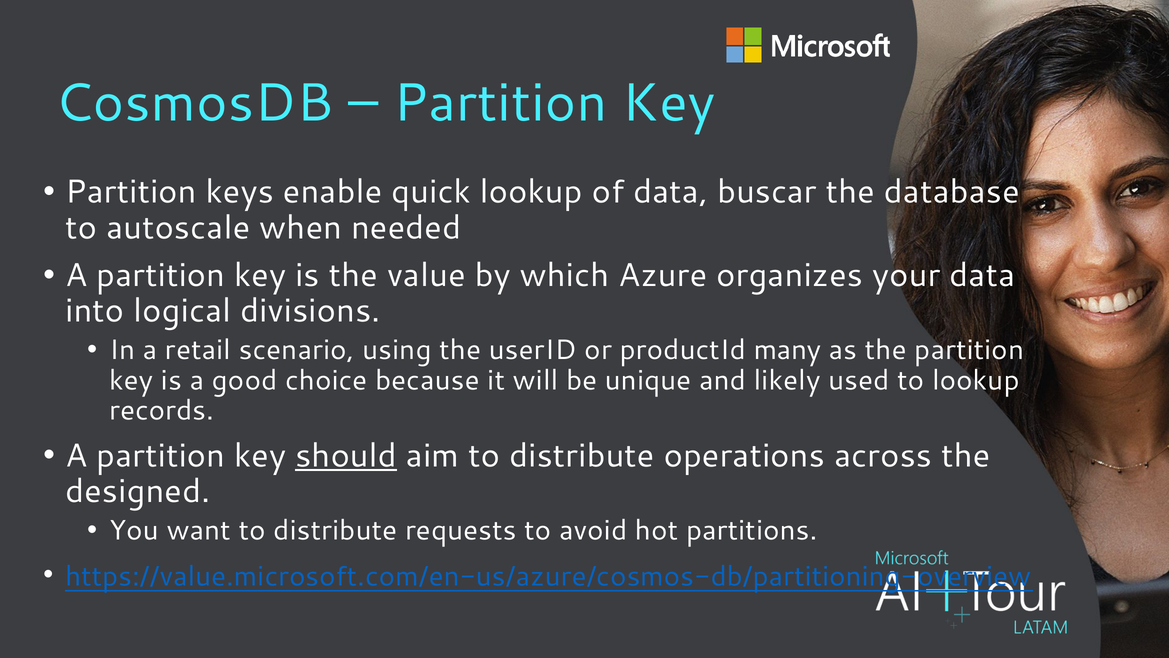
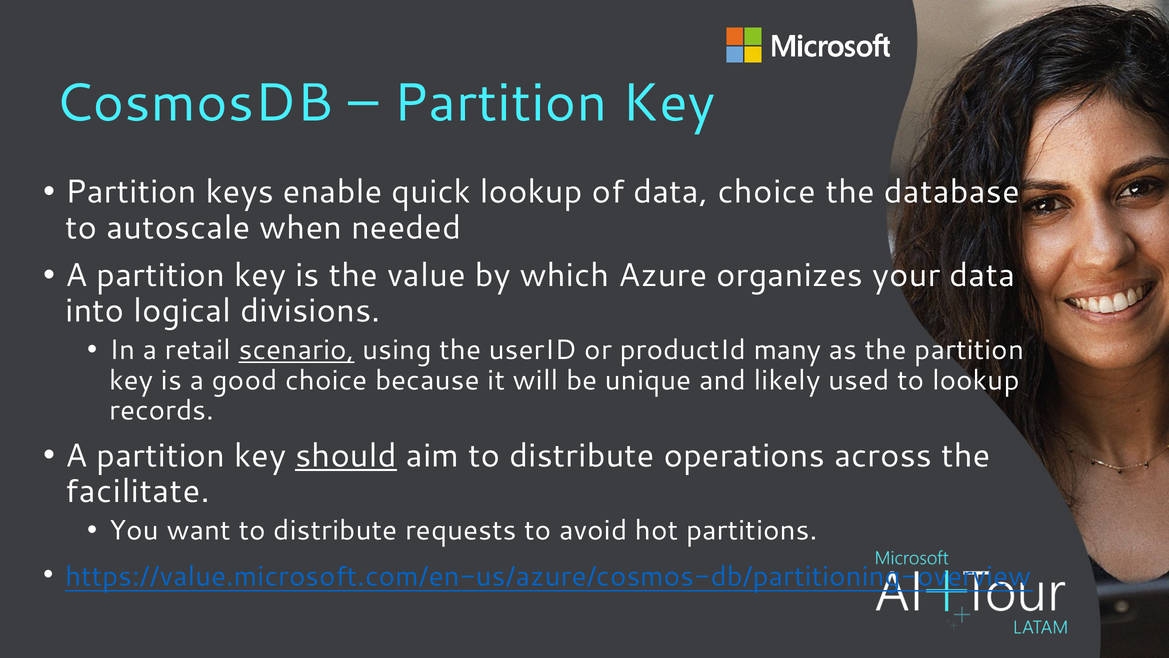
data buscar: buscar -> choice
scenario underline: none -> present
designed: designed -> facilitate
